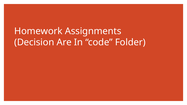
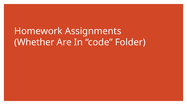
Decision: Decision -> Whether
